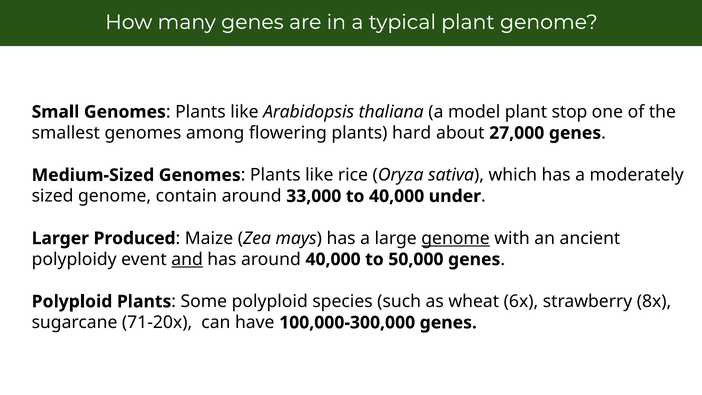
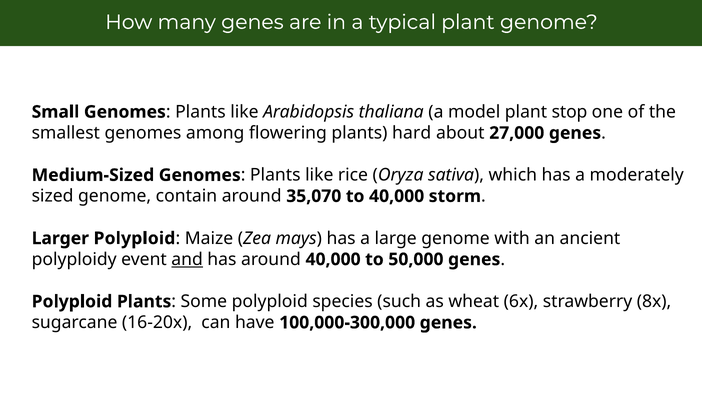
33,000: 33,000 -> 35,070
under: under -> storm
Larger Produced: Produced -> Polyploid
genome at (456, 238) underline: present -> none
71-20x: 71-20x -> 16-20x
